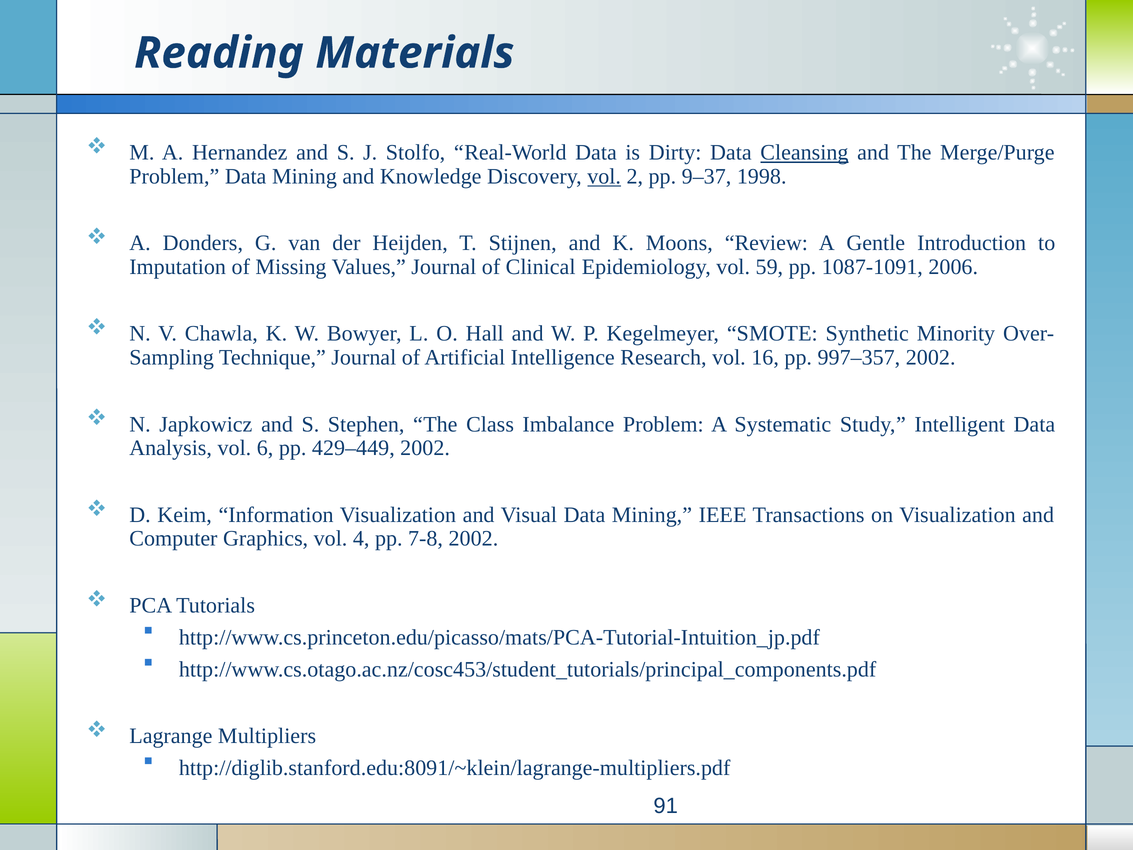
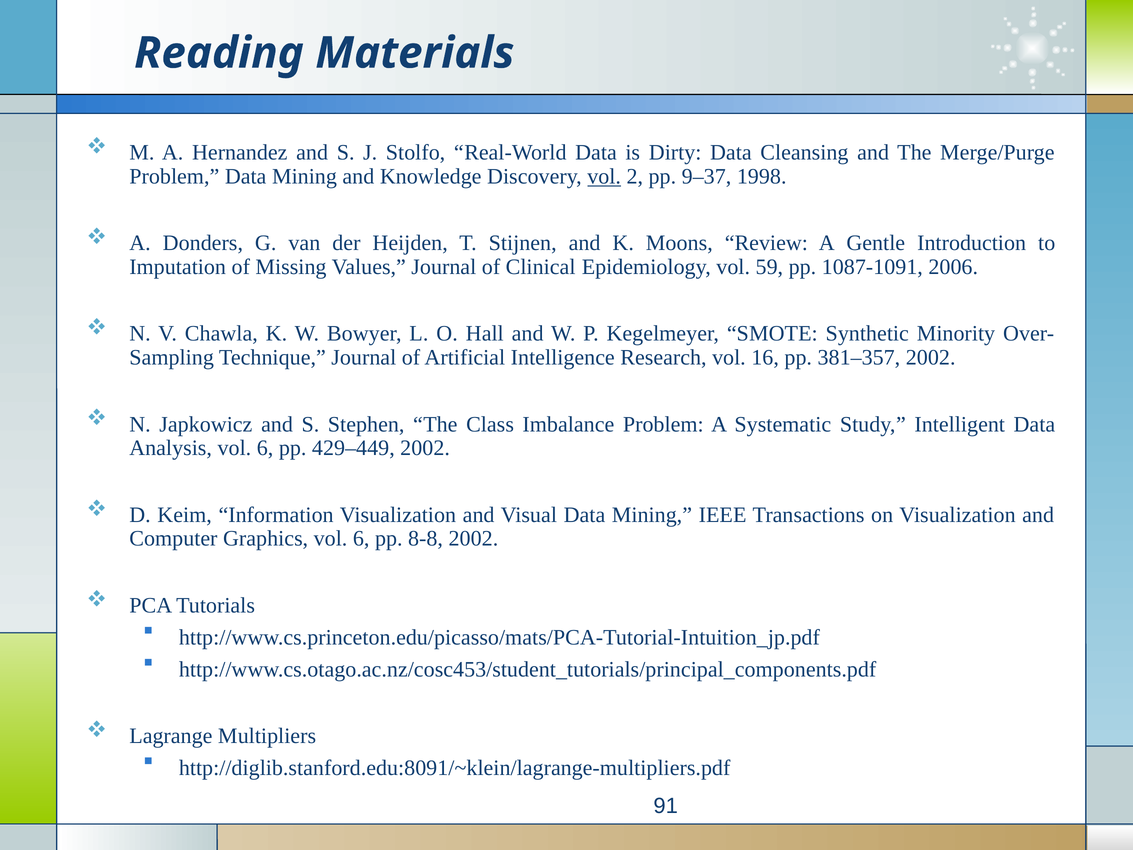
Cleansing underline: present -> none
997–357: 997–357 -> 381–357
Graphics vol 4: 4 -> 6
7-8: 7-8 -> 8-8
